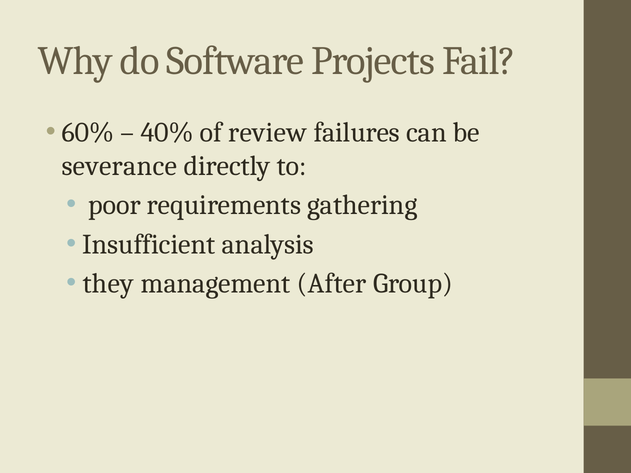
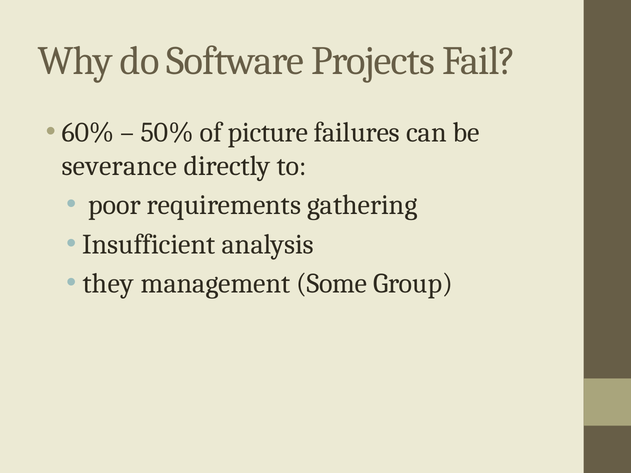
40%: 40% -> 50%
review: review -> picture
After: After -> Some
